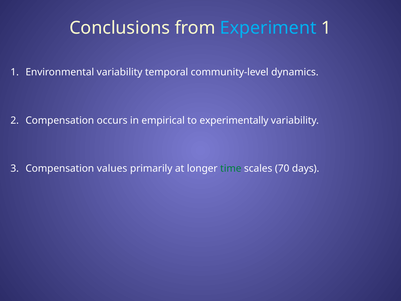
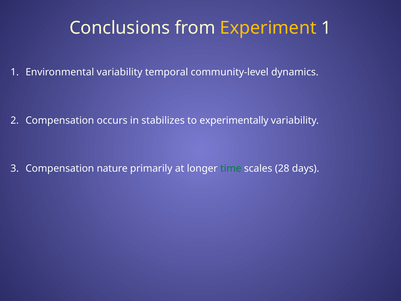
Experiment colour: light blue -> yellow
empirical: empirical -> stabilizes
values: values -> nature
70: 70 -> 28
